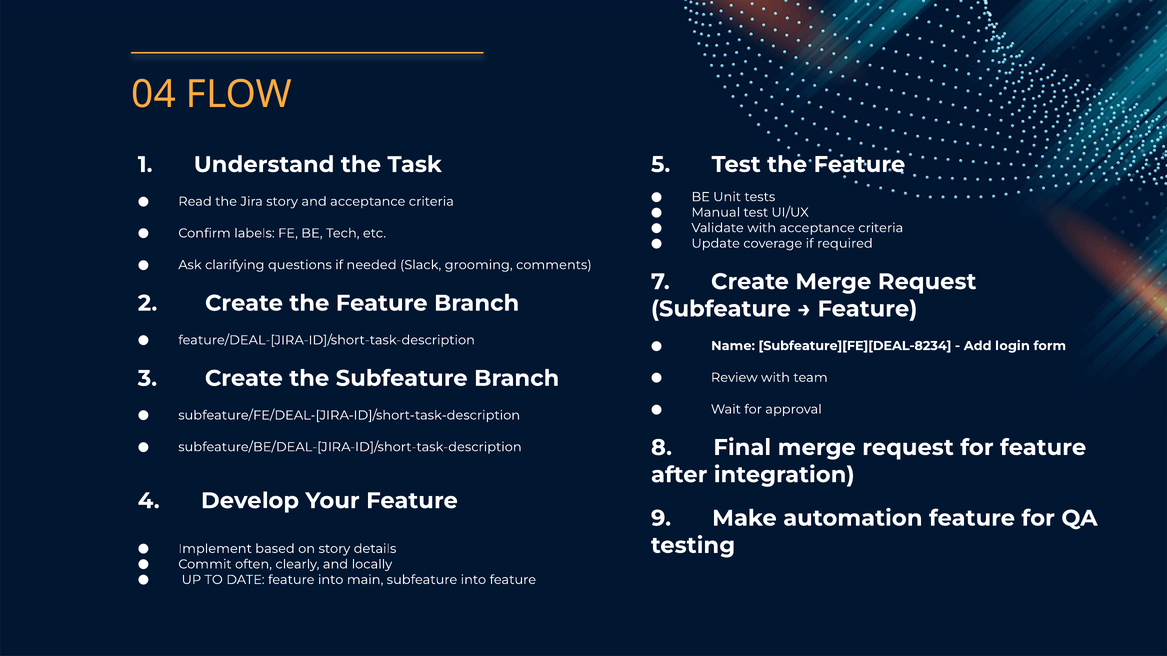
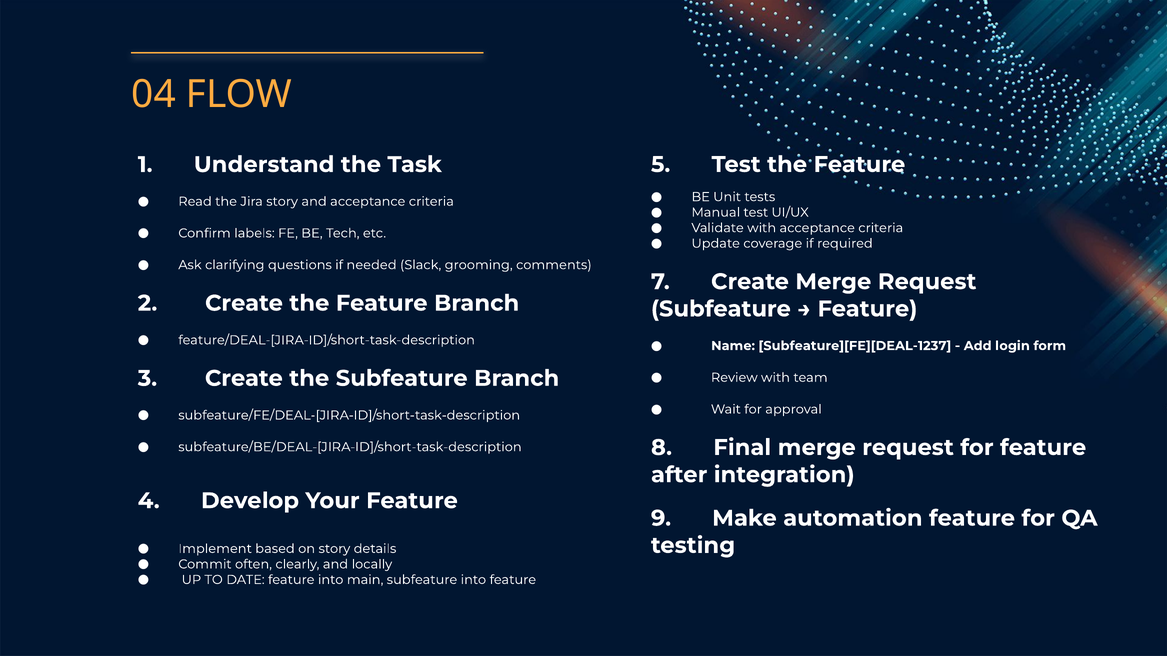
Subfeature][FE][DEAL-8234: Subfeature][FE][DEAL-8234 -> Subfeature][FE][DEAL-1237
